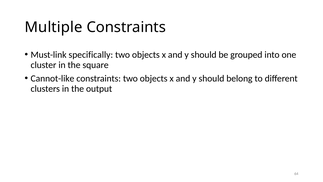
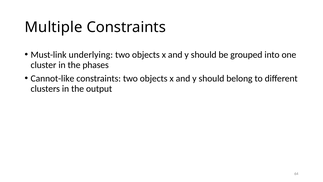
specifically: specifically -> underlying
square: square -> phases
